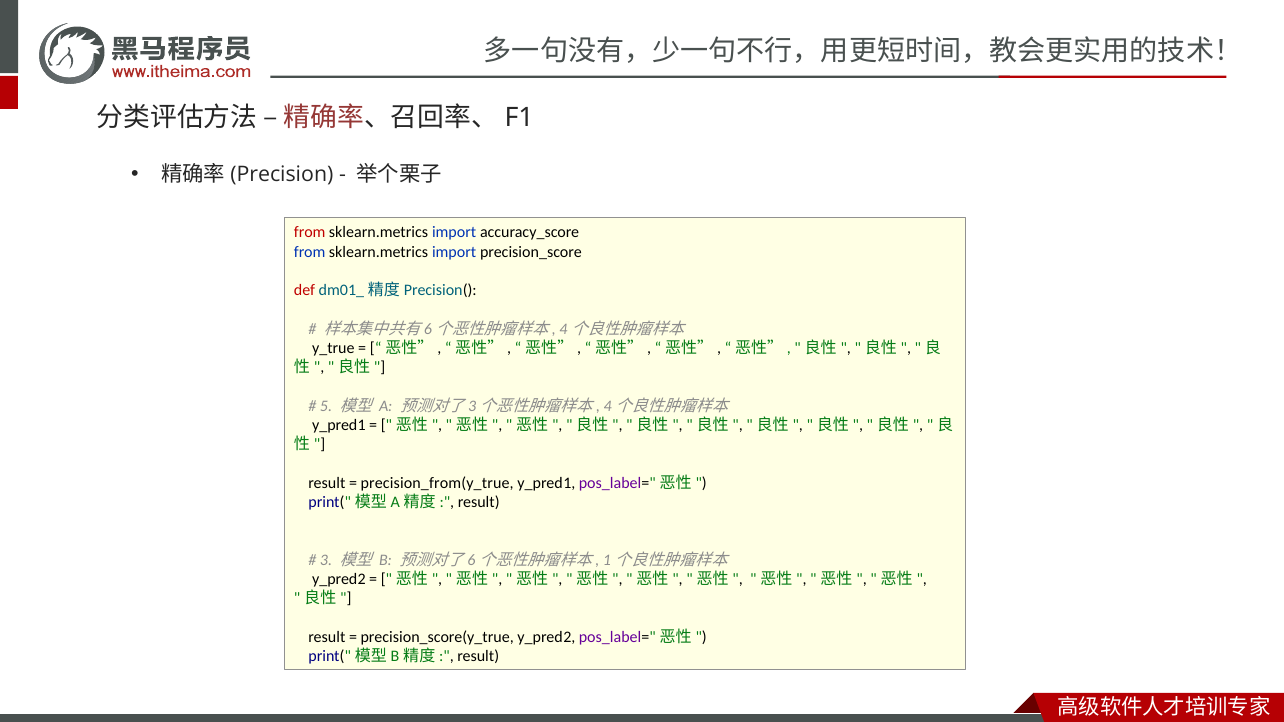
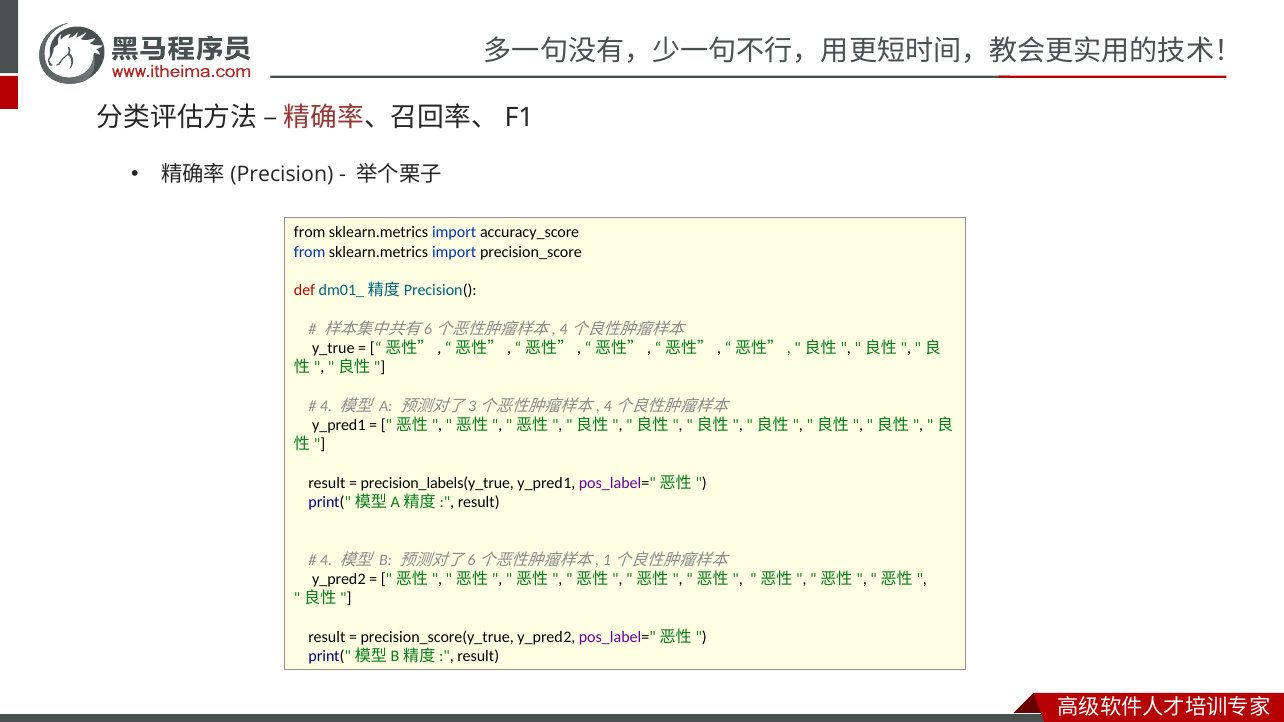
from at (310, 233) colour: red -> black
5 at (326, 406): 5 -> 4
precision_from(y_true: precision_from(y_true -> precision_labels(y_true
3 at (326, 560): 3 -> 4
